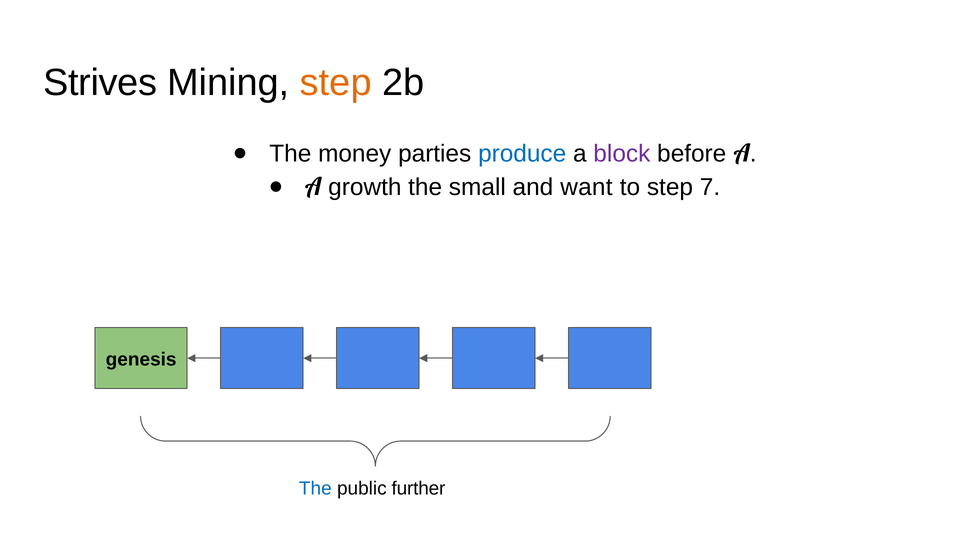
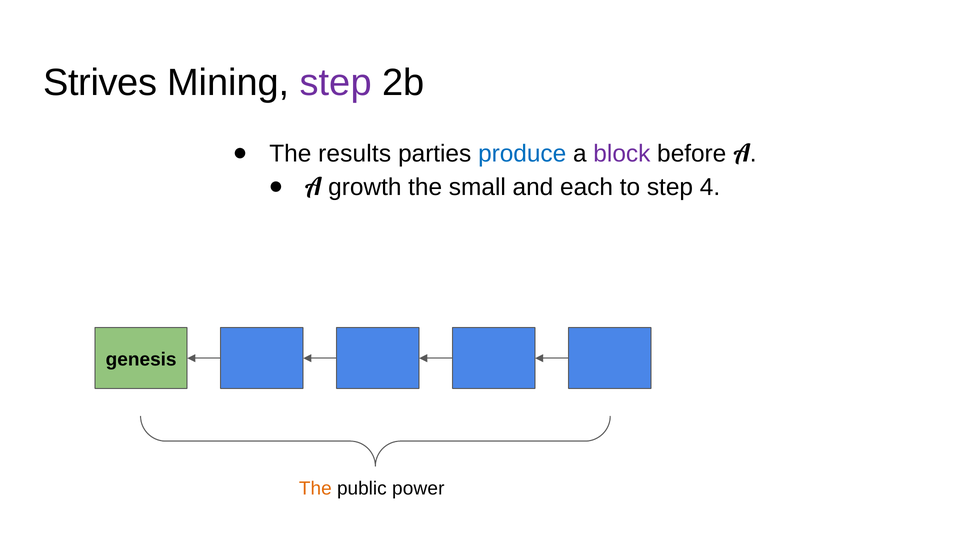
step at (336, 83) colour: orange -> purple
money: money -> results
want: want -> each
7: 7 -> 4
The at (315, 489) colour: blue -> orange
further: further -> power
